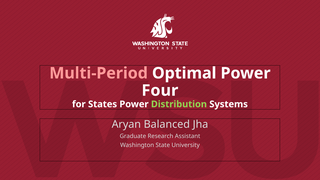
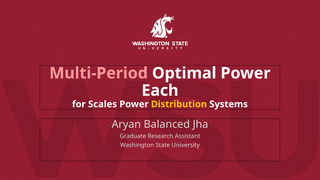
Four: Four -> Each
States: States -> Scales
Distribution colour: light green -> yellow
